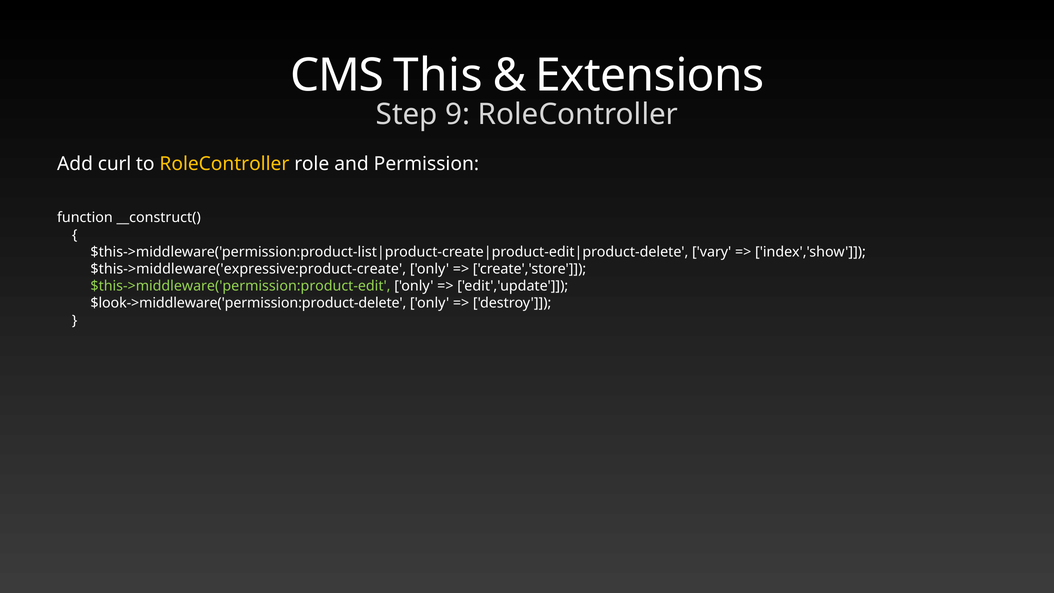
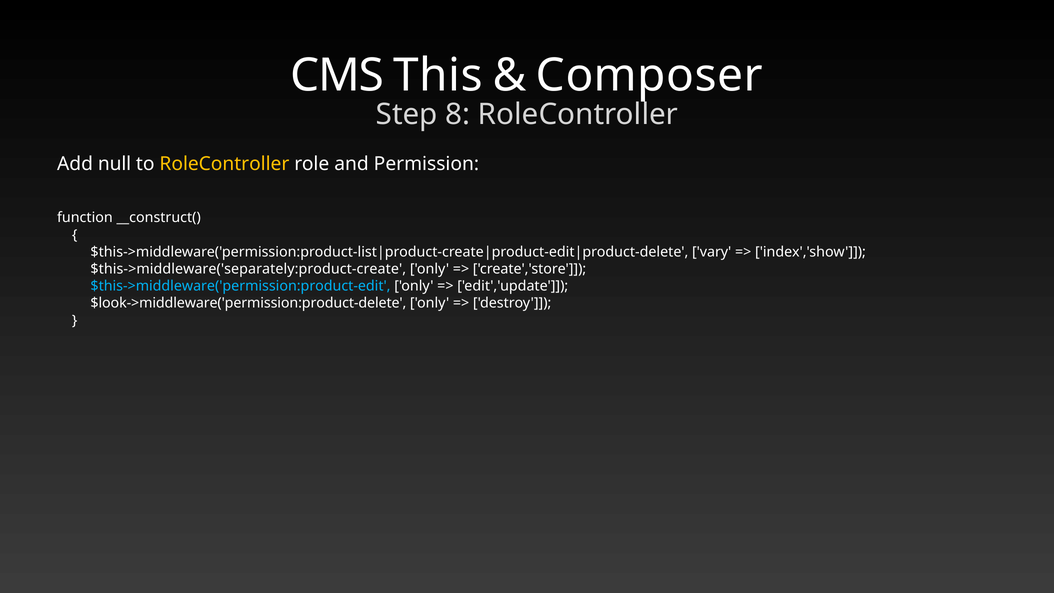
Extensions: Extensions -> Composer
9: 9 -> 8
curl: curl -> null
$this->middleware('expressive:product-create: $this->middleware('expressive:product-create -> $this->middleware('separately:product-create
$this->middleware('permission:product-edit colour: light green -> light blue
